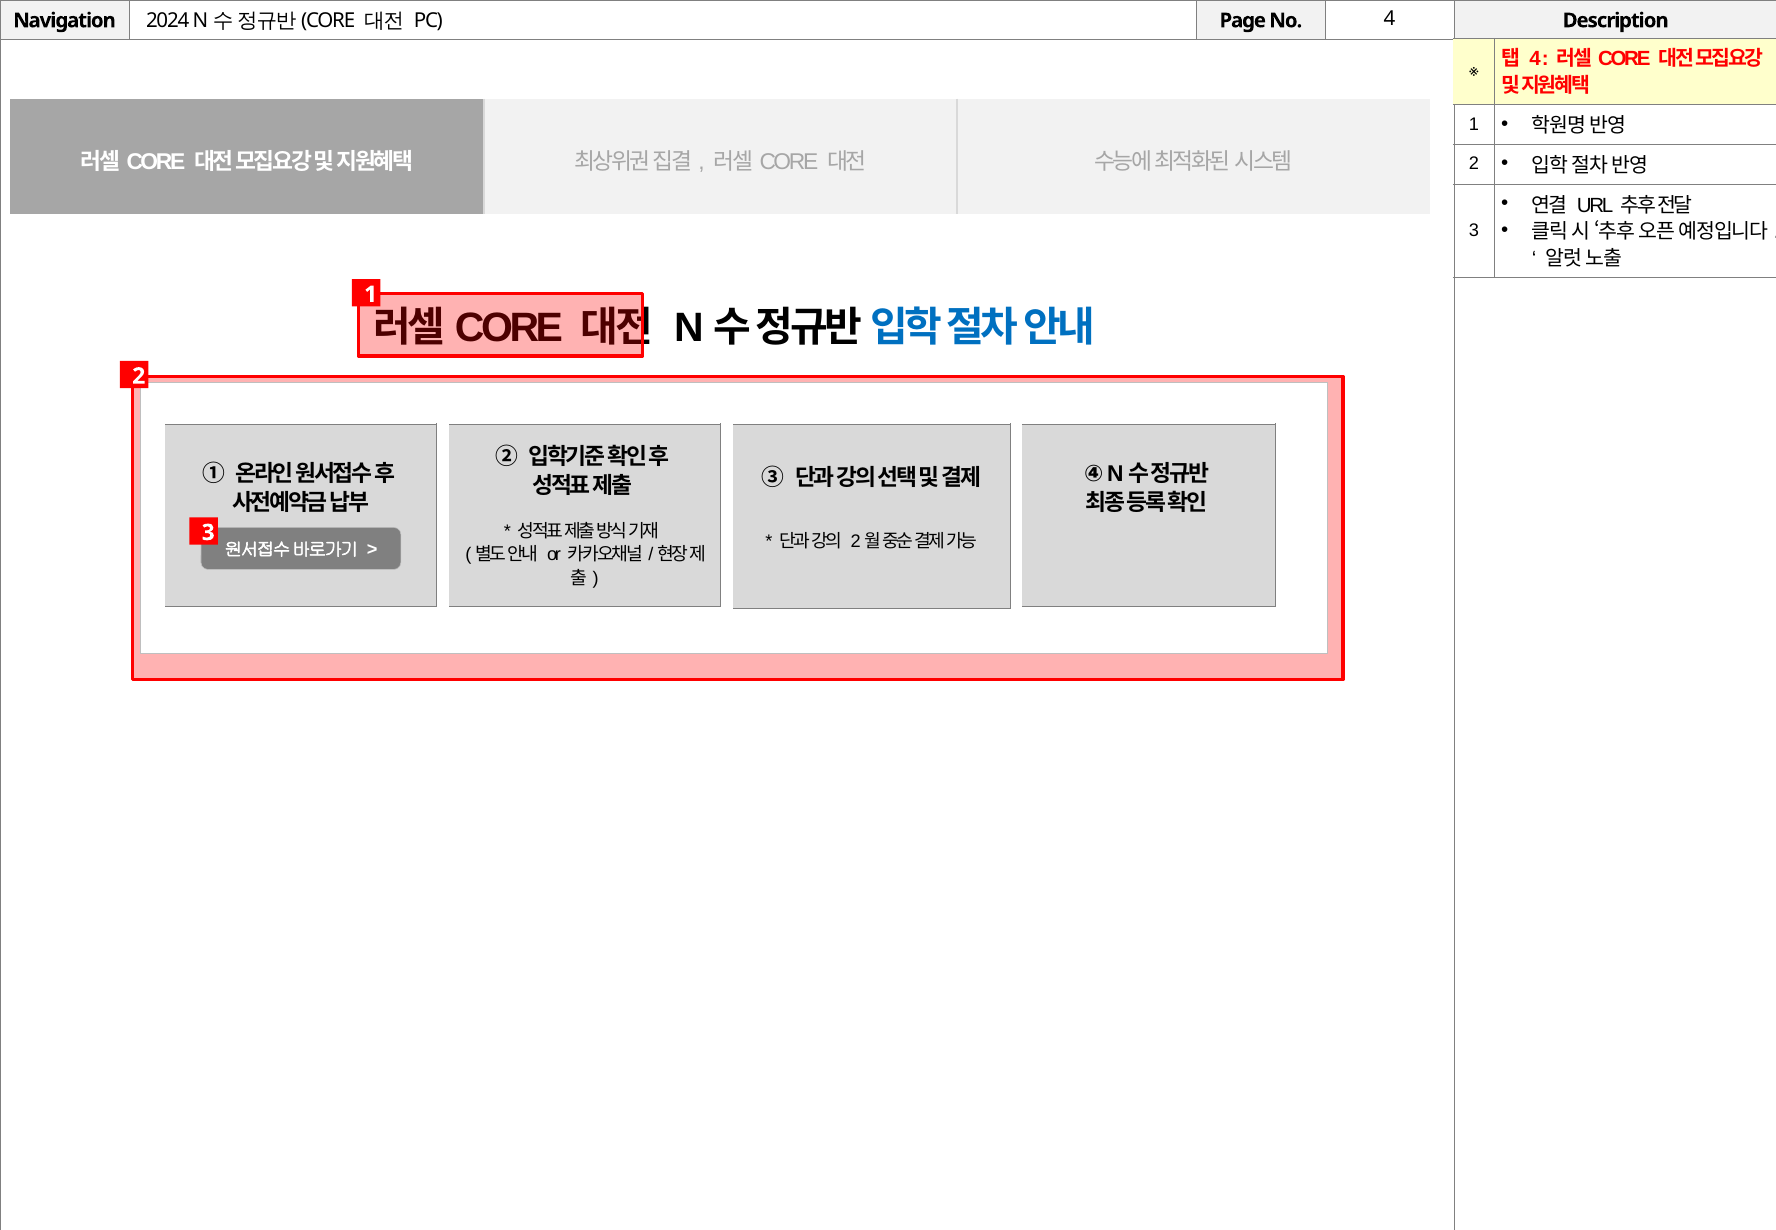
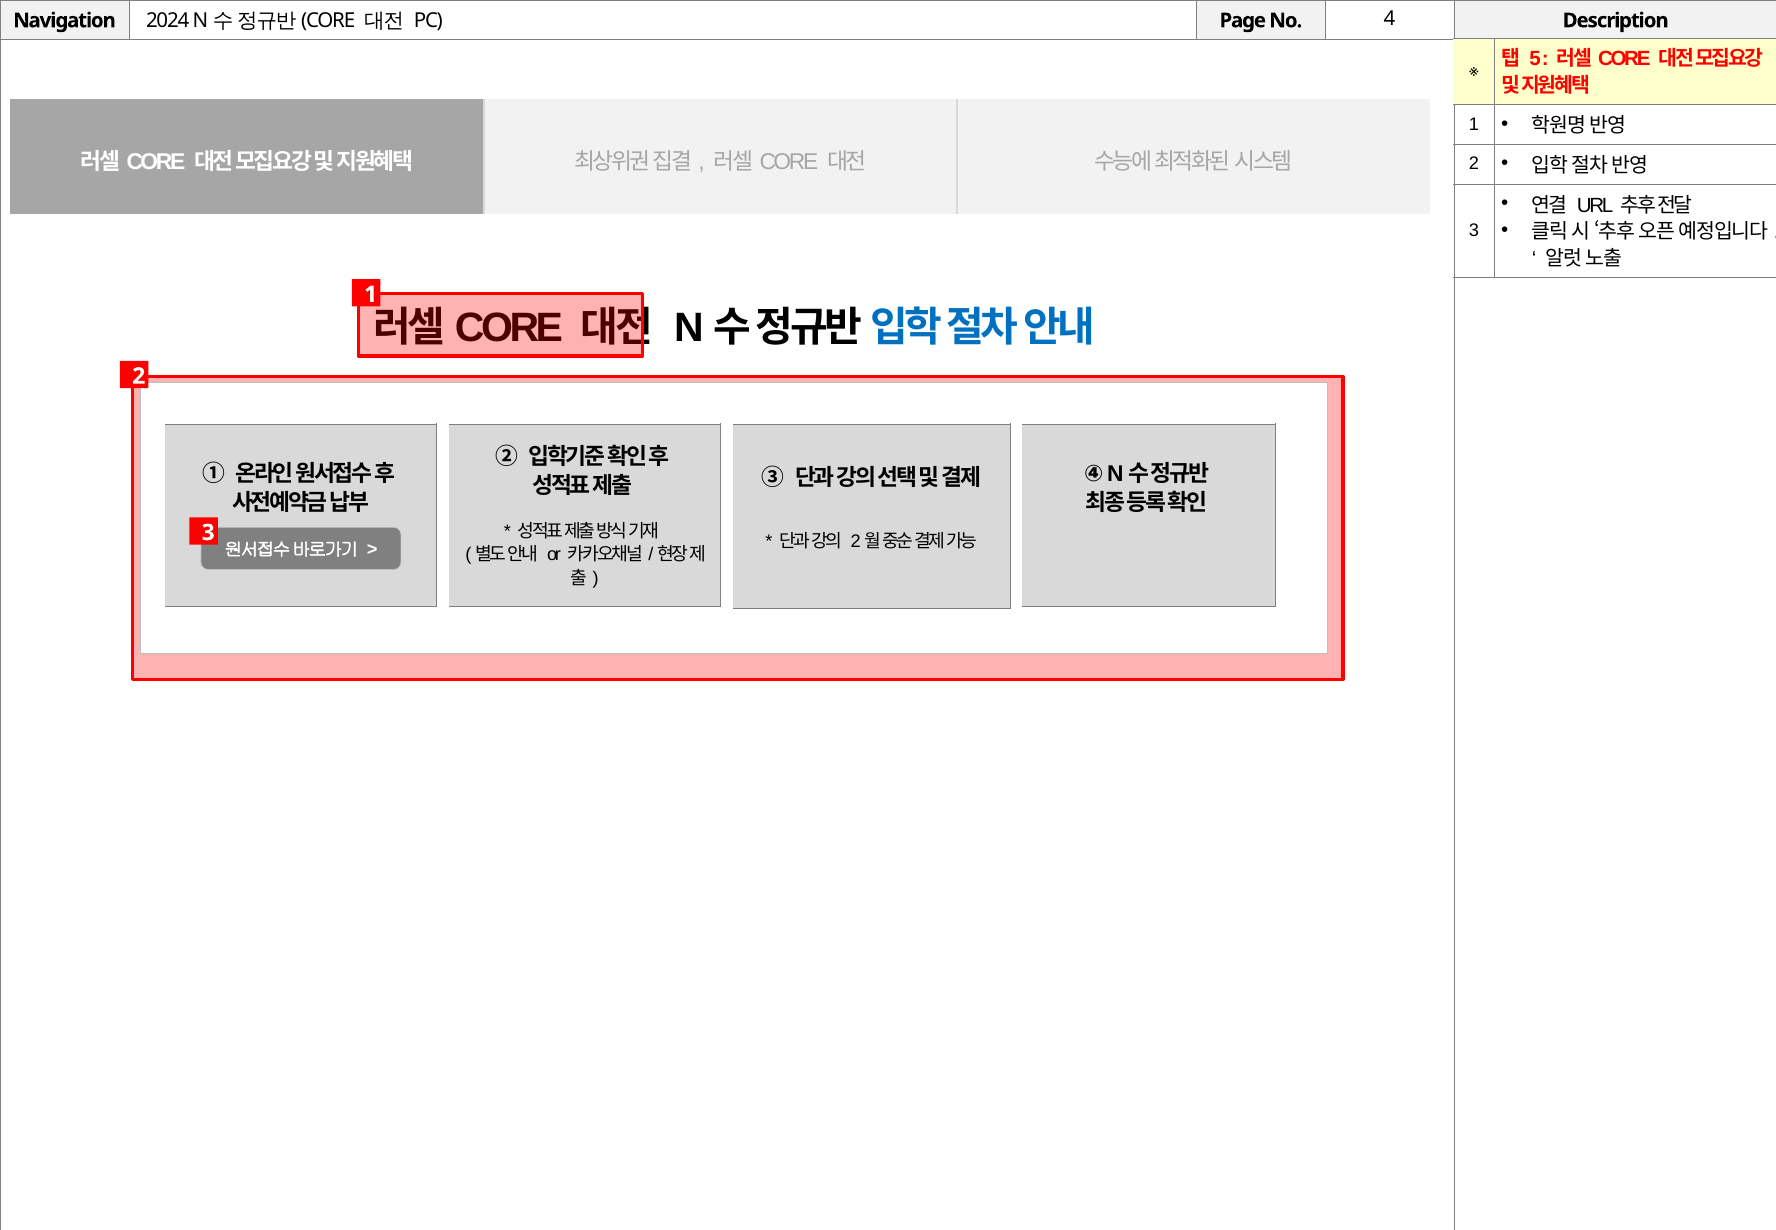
4 at (1535, 59): 4 -> 5
